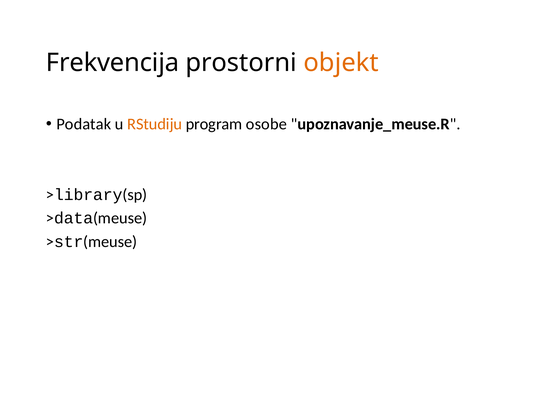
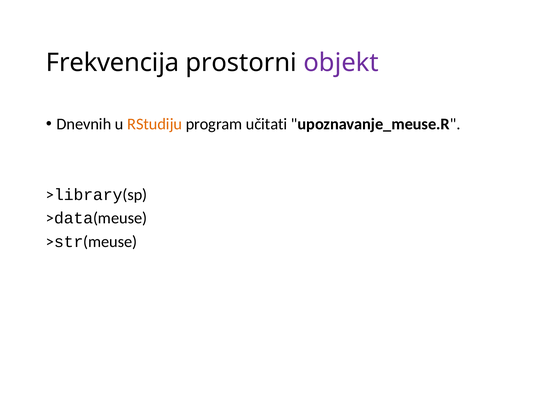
objekt colour: orange -> purple
Podatak: Podatak -> Dnevnih
osobe: osobe -> učitati
